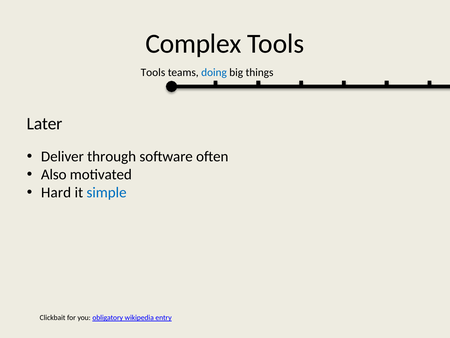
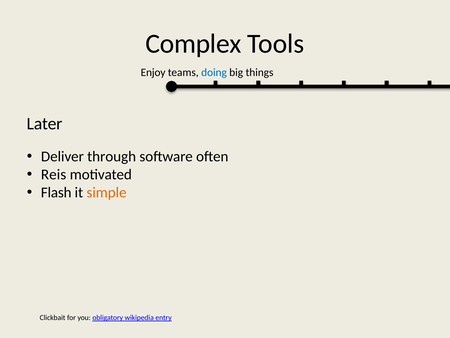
Tools at (153, 72): Tools -> Enjoy
Also: Also -> Reis
Hard: Hard -> Flash
simple colour: blue -> orange
